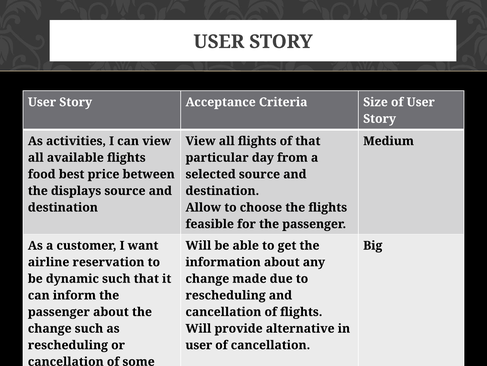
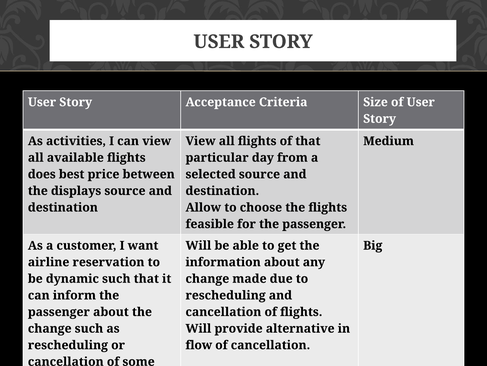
food: food -> does
user at (199, 344): user -> flow
